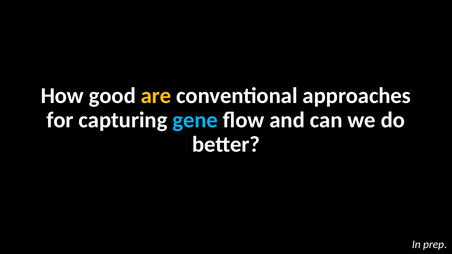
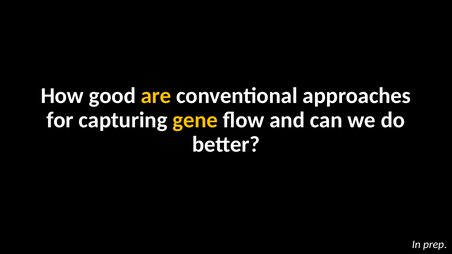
gene colour: light blue -> yellow
